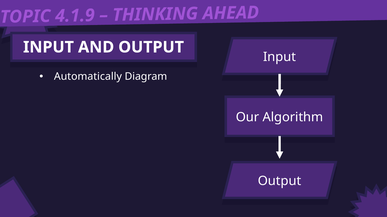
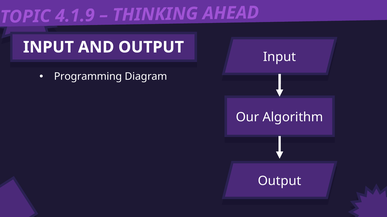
Automatically: Automatically -> Programming
